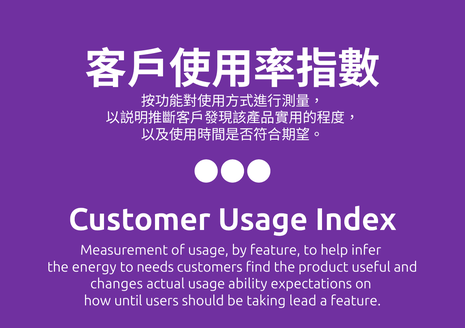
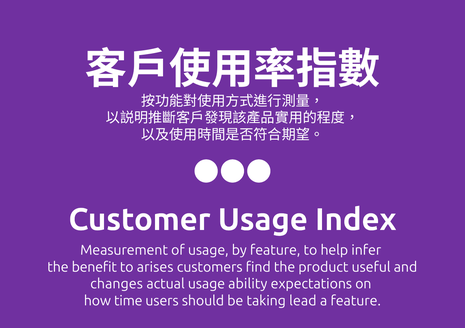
energy: energy -> benefit
needs: needs -> arises
until: until -> time
